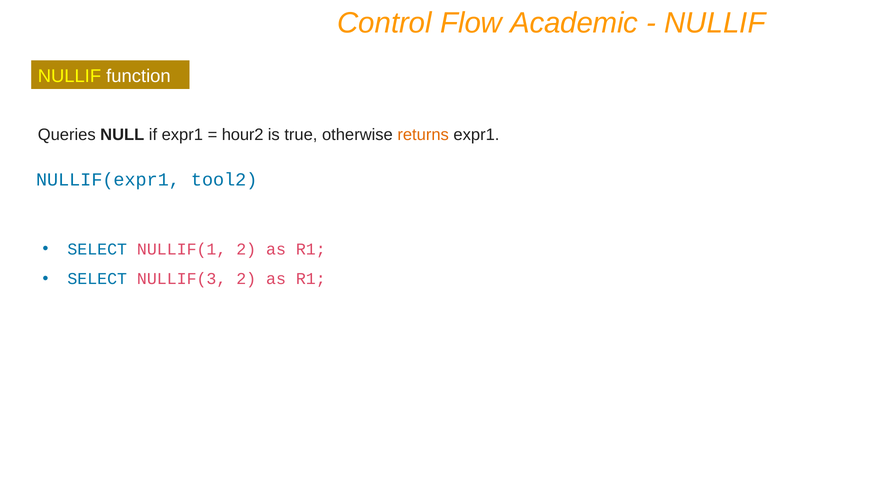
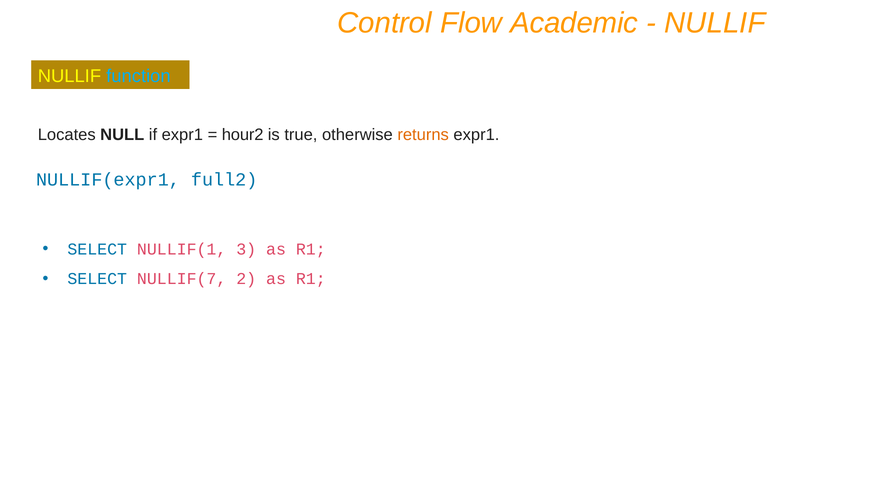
function colour: white -> light blue
Queries: Queries -> Locates
tool2: tool2 -> full2
NULLIF(1 2: 2 -> 3
NULLIF(3: NULLIF(3 -> NULLIF(7
